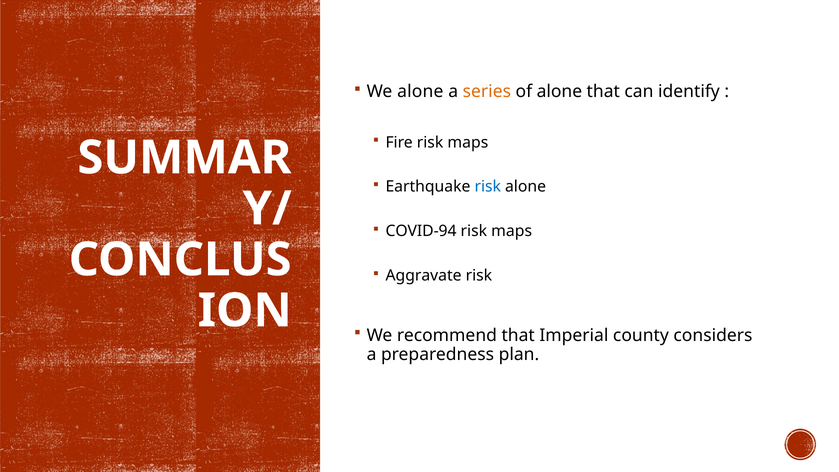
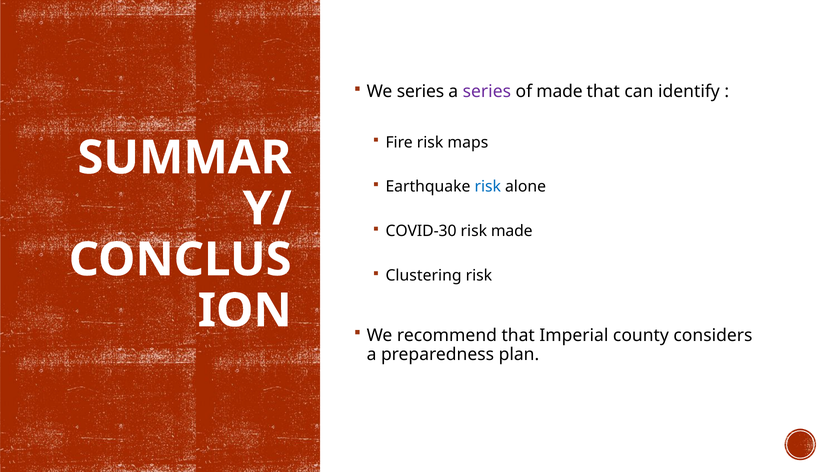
We alone: alone -> series
series at (487, 91) colour: orange -> purple
of alone: alone -> made
COVID-94: COVID-94 -> COVID-30
maps at (512, 231): maps -> made
Aggravate: Aggravate -> Clustering
